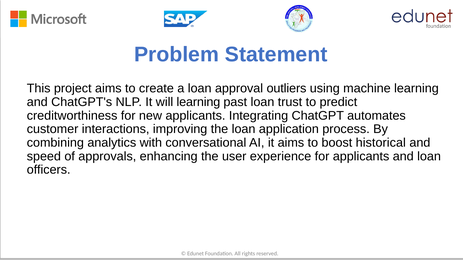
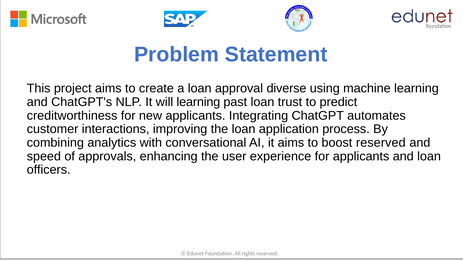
outliers: outliers -> diverse
boost historical: historical -> reserved
